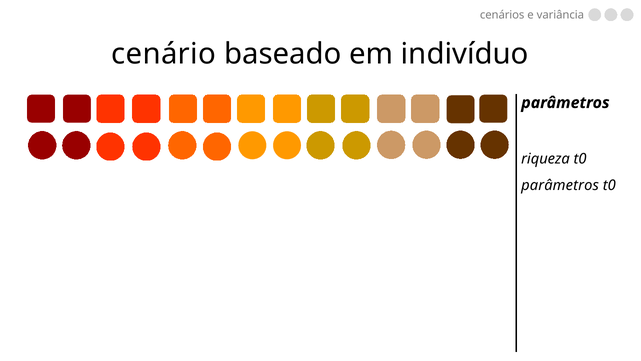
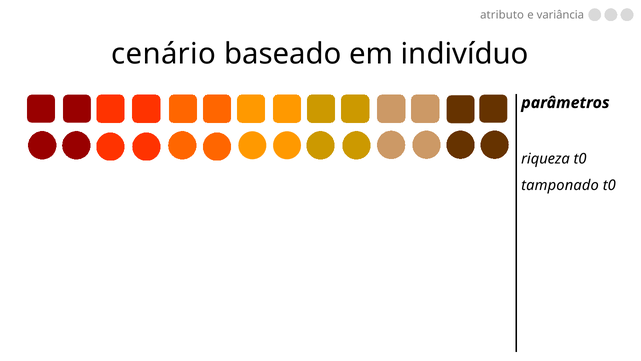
cenários: cenários -> atributo
parâmetros at (560, 185): parâmetros -> tamponado
